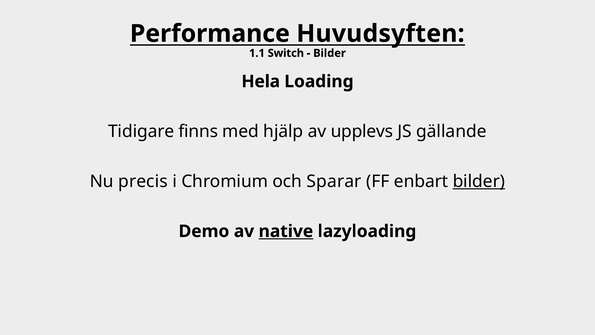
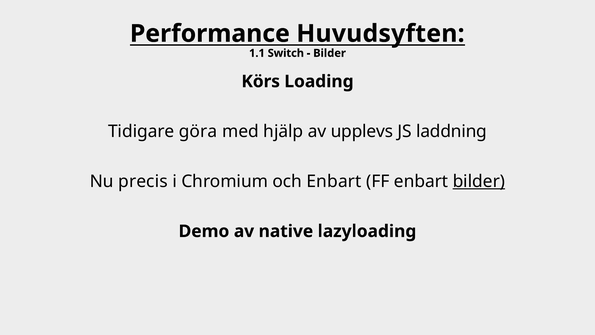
Hela: Hela -> Körs
finns: finns -> göra
gällande: gällande -> laddning
och Sparar: Sparar -> Enbart
native underline: present -> none
